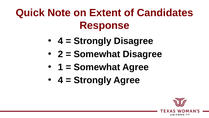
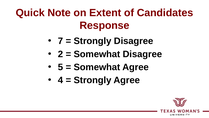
4 at (61, 41): 4 -> 7
1: 1 -> 5
